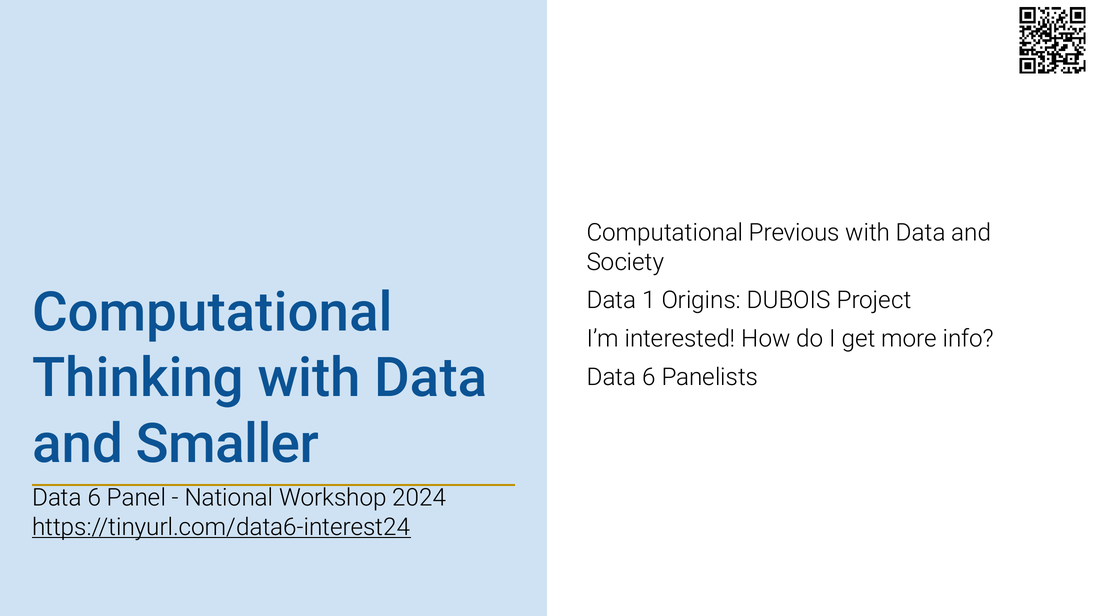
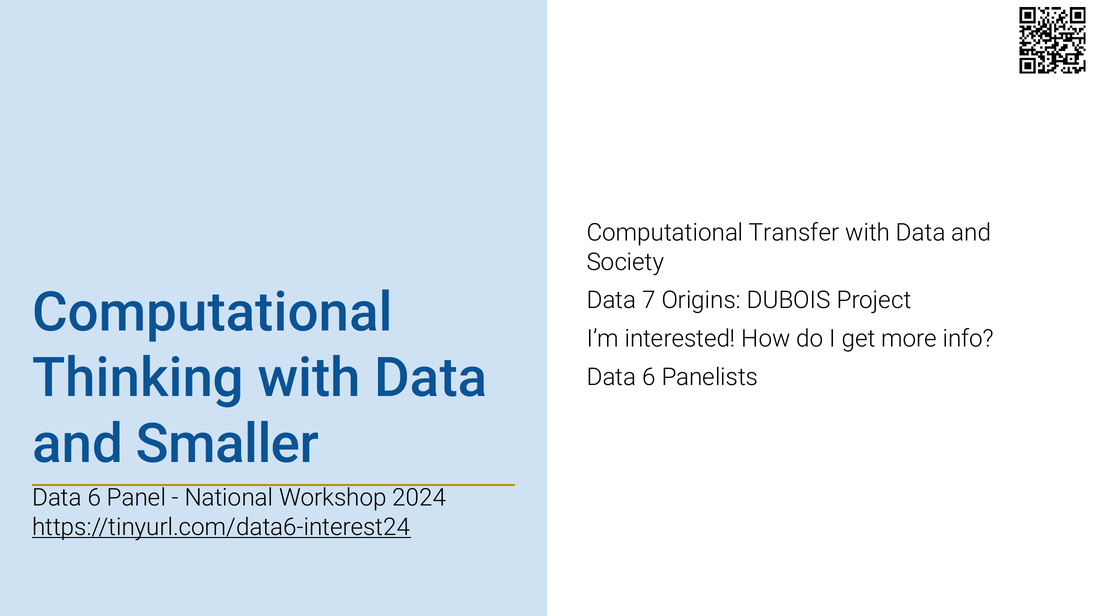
Previous: Previous -> Transfer
1: 1 -> 7
